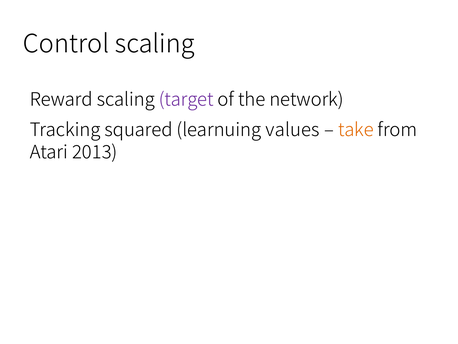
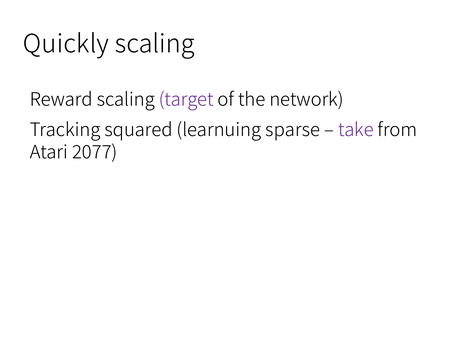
Control: Control -> Quickly
values: values -> sparse
take colour: orange -> purple
2013: 2013 -> 2077
